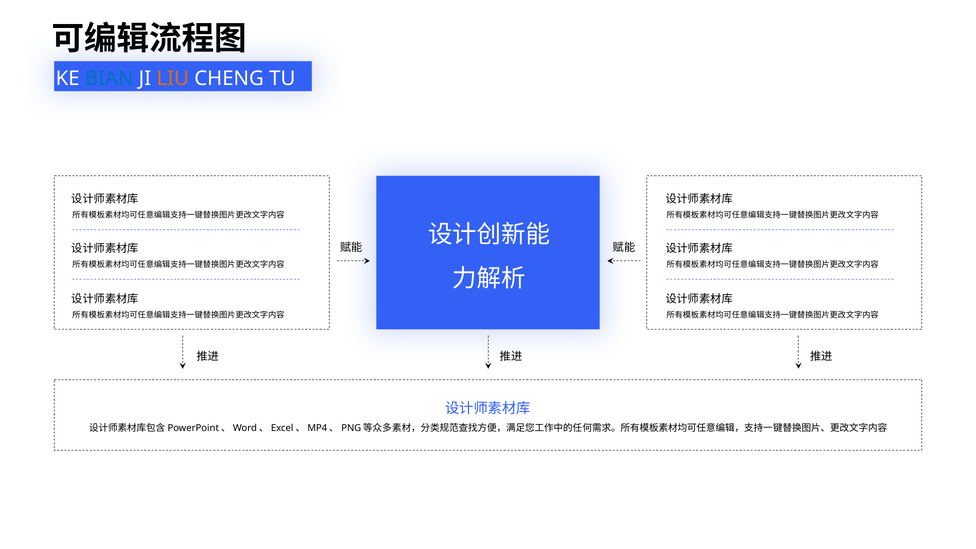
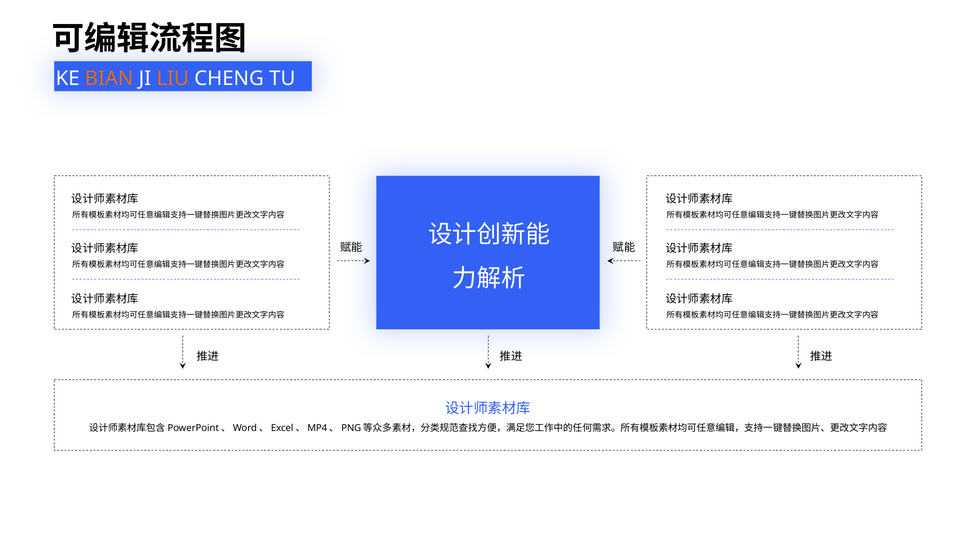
BIAN colour: blue -> orange
